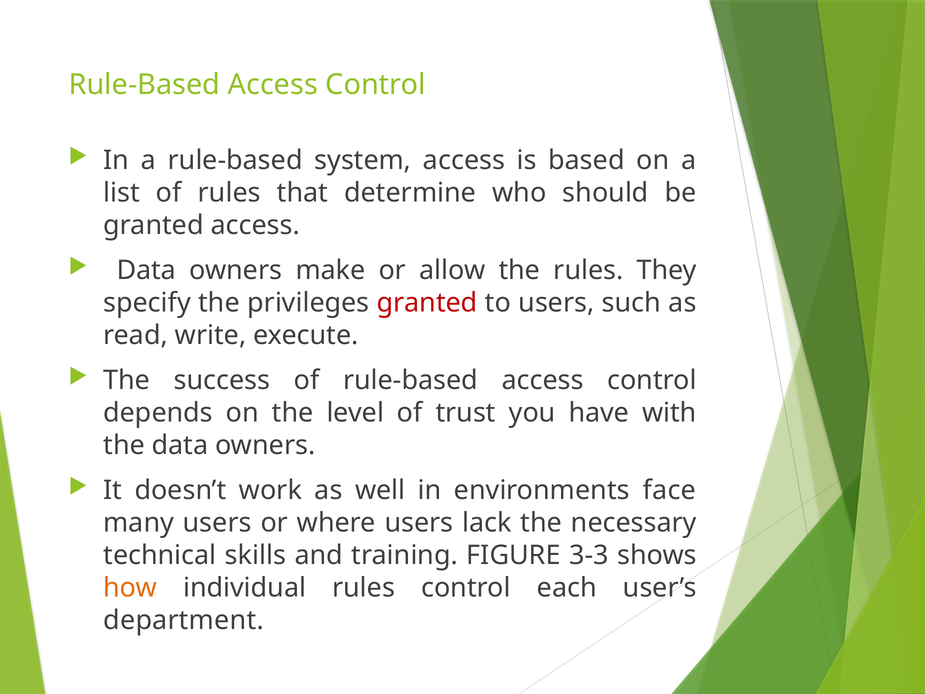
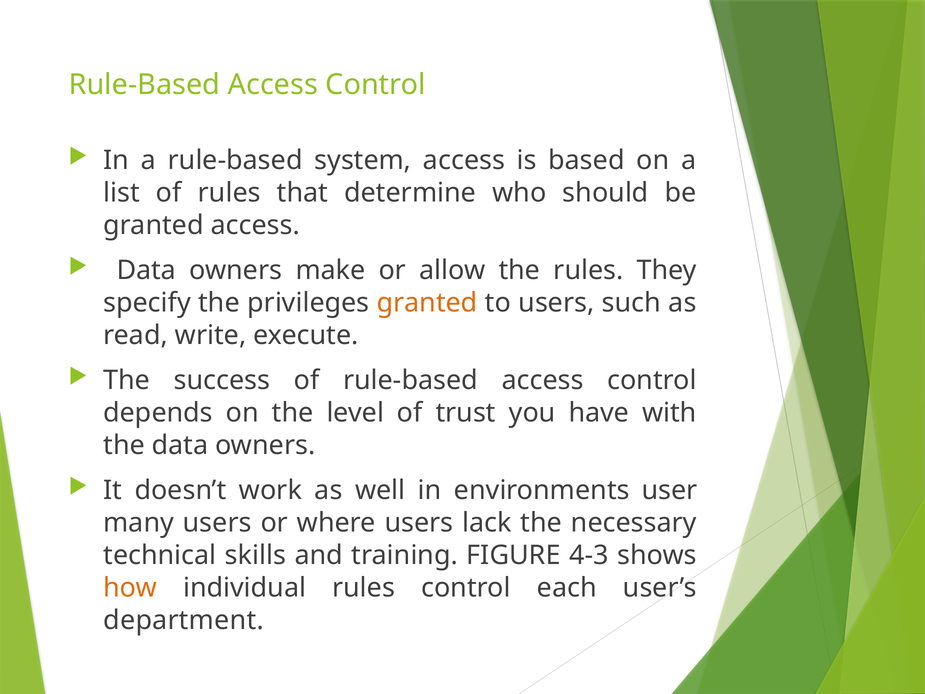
granted at (427, 303) colour: red -> orange
face: face -> user
3-3: 3-3 -> 4-3
